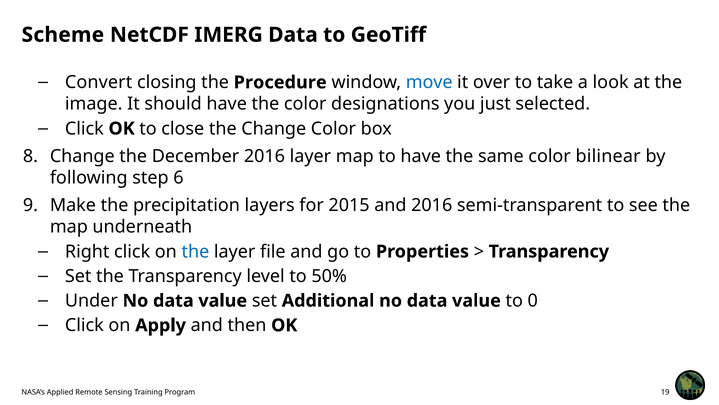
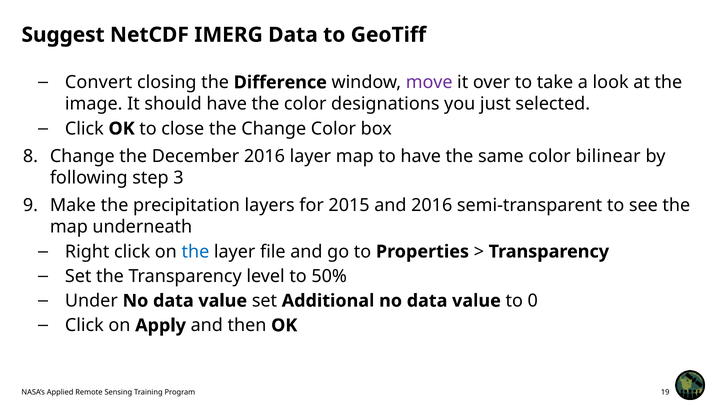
Scheme: Scheme -> Suggest
Procedure: Procedure -> Difference
move colour: blue -> purple
6: 6 -> 3
